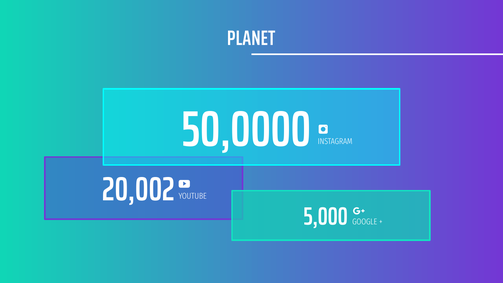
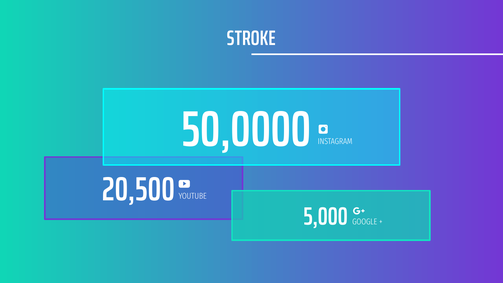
PLANET: PLANET -> STROKE
20,002: 20,002 -> 20,500
